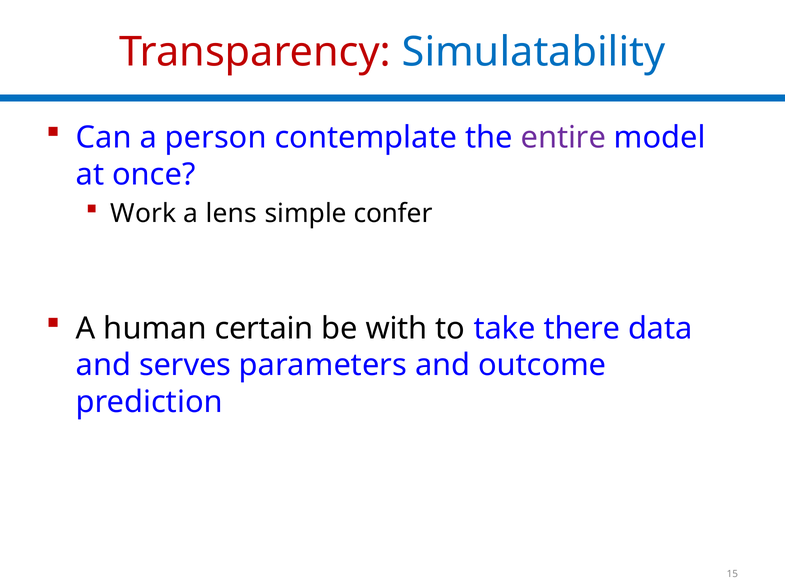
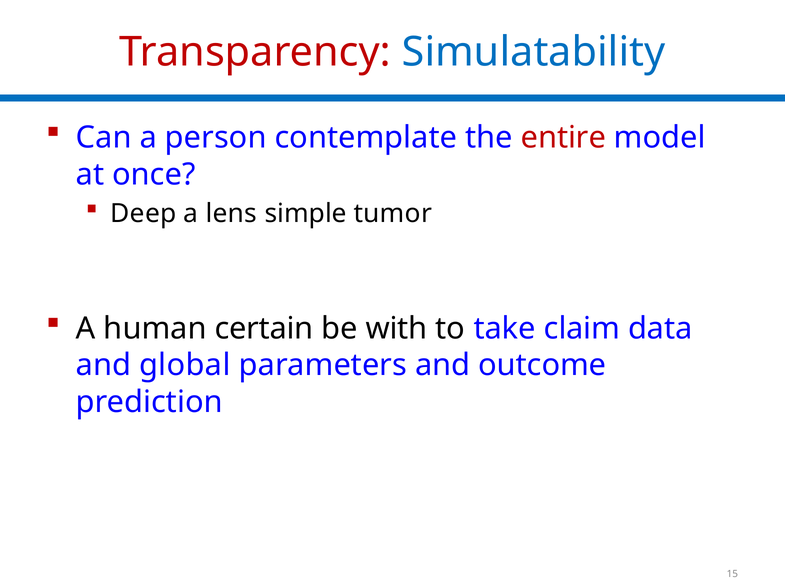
entire colour: purple -> red
Work: Work -> Deep
confer: confer -> tumor
there: there -> claim
serves: serves -> global
